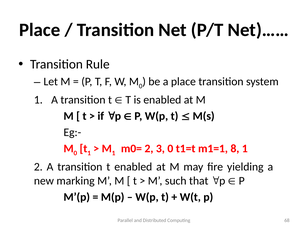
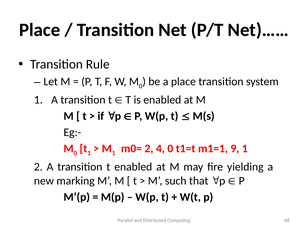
3: 3 -> 4
8: 8 -> 9
